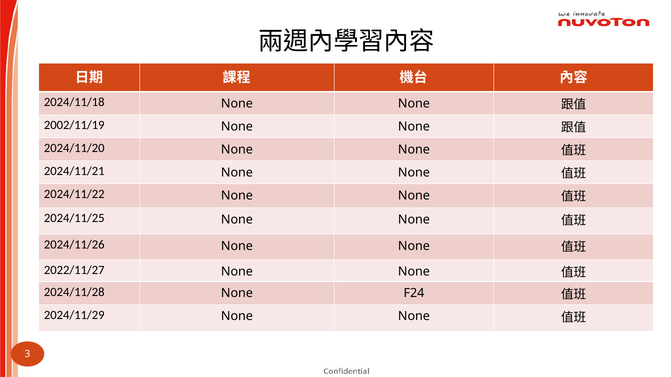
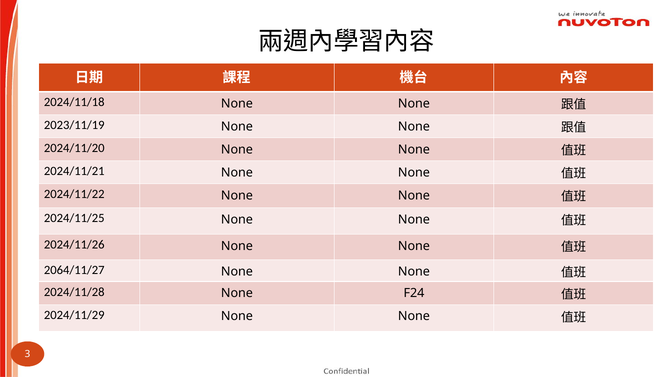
2002/11/19: 2002/11/19 -> 2023/11/19
2022/11/27: 2022/11/27 -> 2064/11/27
